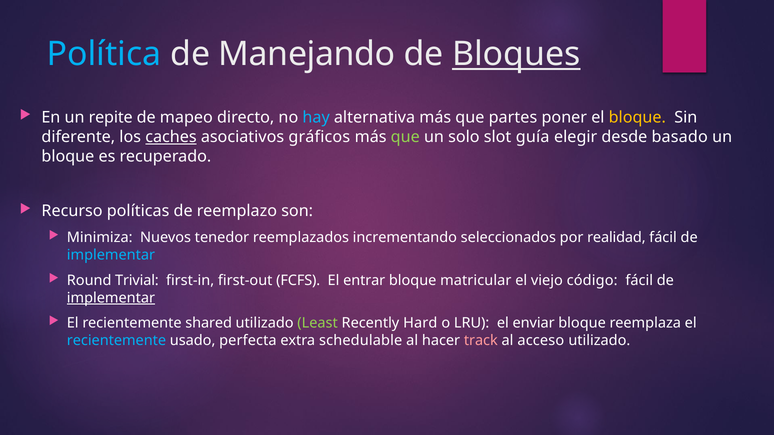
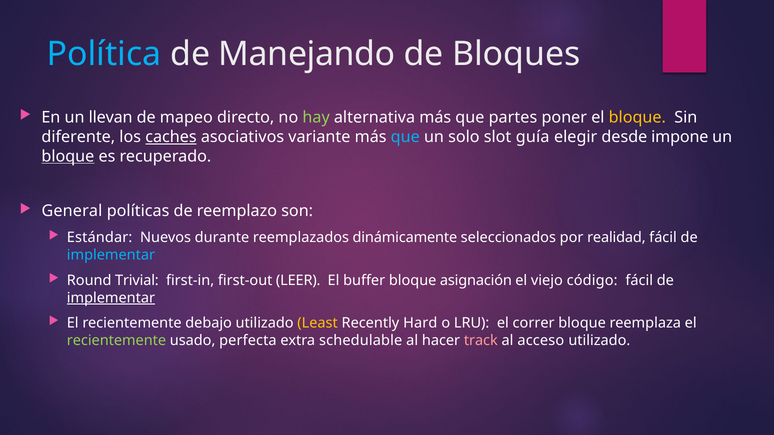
Bloques underline: present -> none
repite: repite -> llevan
hay colour: light blue -> light green
gráficos: gráficos -> variante
que at (405, 137) colour: light green -> light blue
basado: basado -> impone
bloque at (68, 156) underline: none -> present
Recurso: Recurso -> General
Minimiza: Minimiza -> Estándar
tenedor: tenedor -> durante
incrementando: incrementando -> dinámicamente
FCFS: FCFS -> LEER
entrar: entrar -> buffer
matricular: matricular -> asignación
shared: shared -> debajo
Least colour: light green -> yellow
enviar: enviar -> correr
recientemente at (116, 341) colour: light blue -> light green
